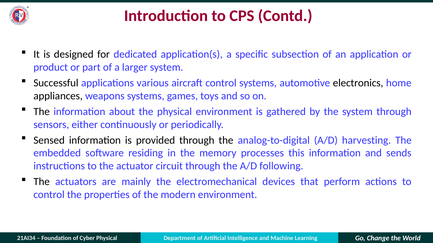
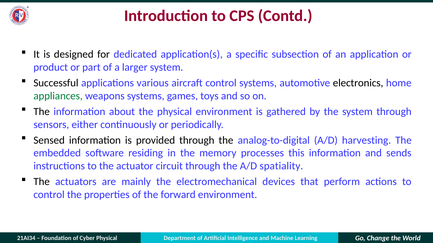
appliances colour: black -> green
following: following -> spatiality
modern: modern -> forward
